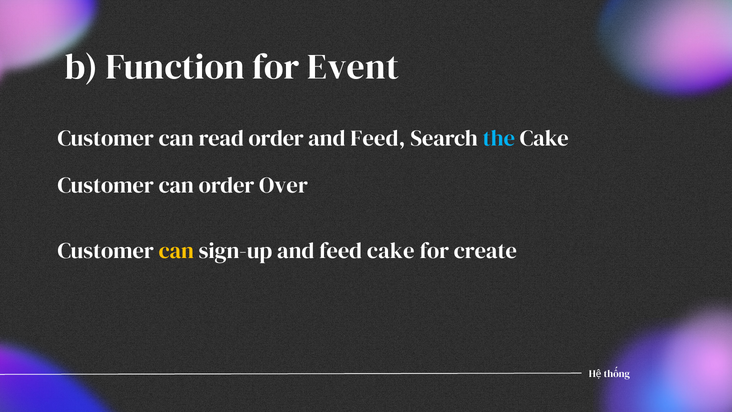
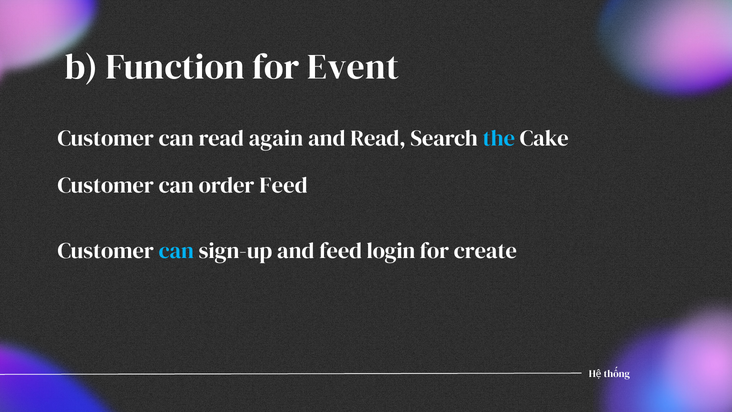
read order: order -> again
Feed at (378, 138): Feed -> Read
order Over: Over -> Feed
can at (176, 251) colour: yellow -> light blue
feed cake: cake -> login
